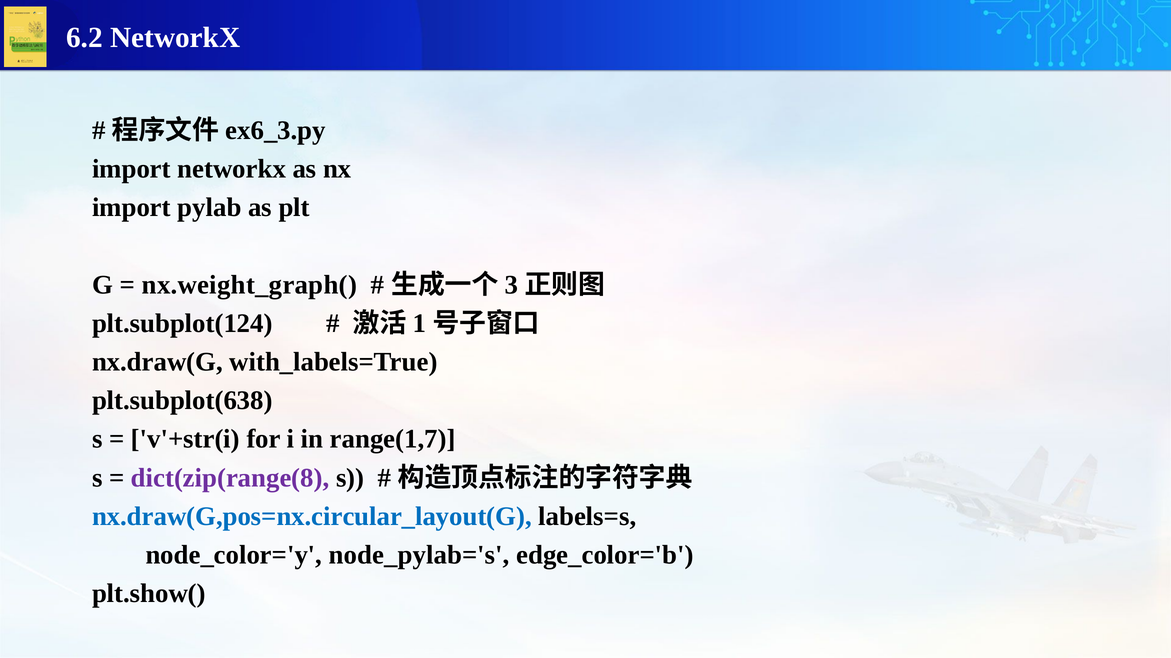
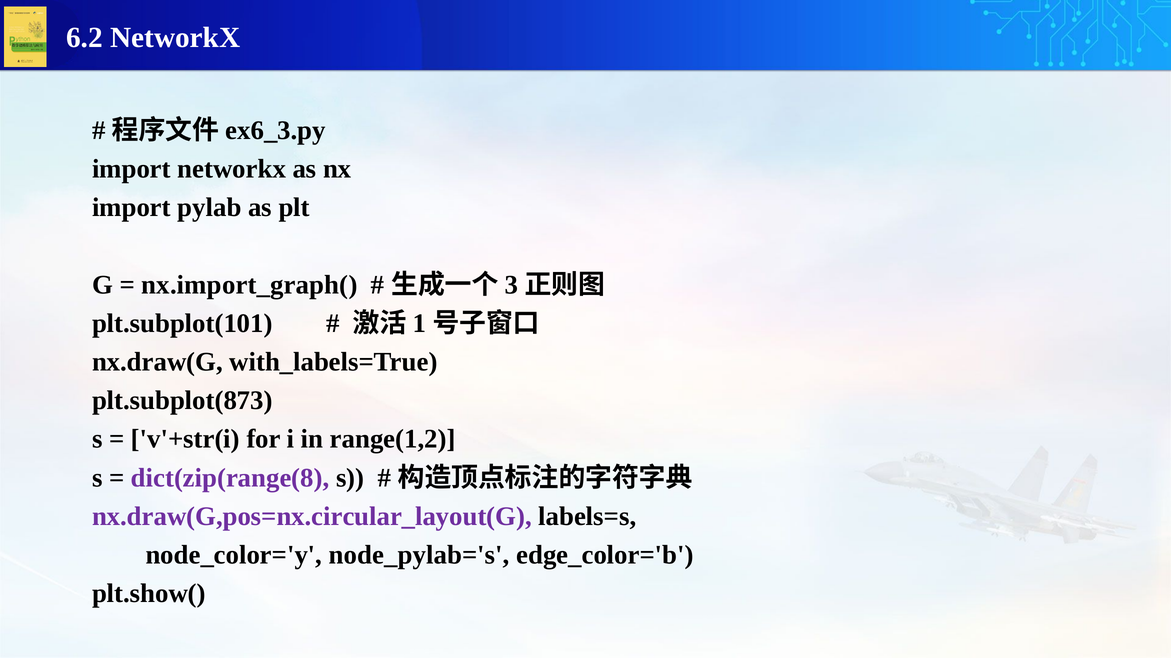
nx.weight_graph(: nx.weight_graph( -> nx.import_graph(
plt.subplot(124: plt.subplot(124 -> plt.subplot(101
plt.subplot(638: plt.subplot(638 -> plt.subplot(873
range(1,7: range(1,7 -> range(1,2
nx.draw(G,pos=nx.circular_layout(G colour: blue -> purple
